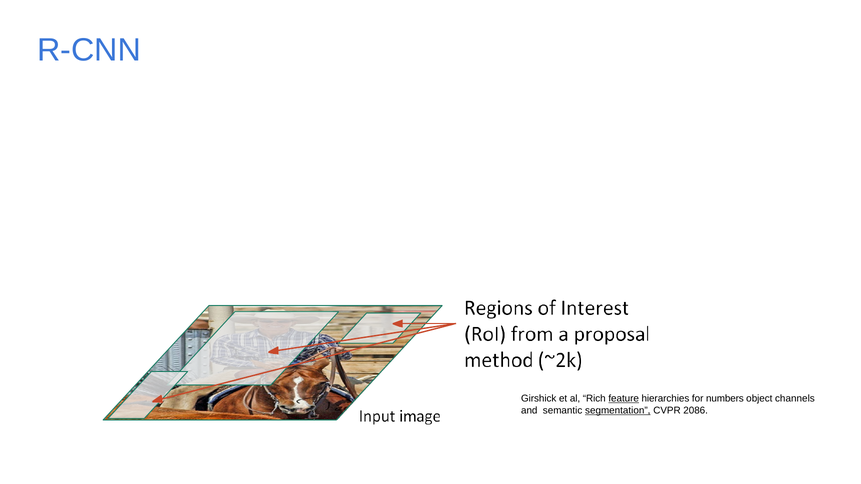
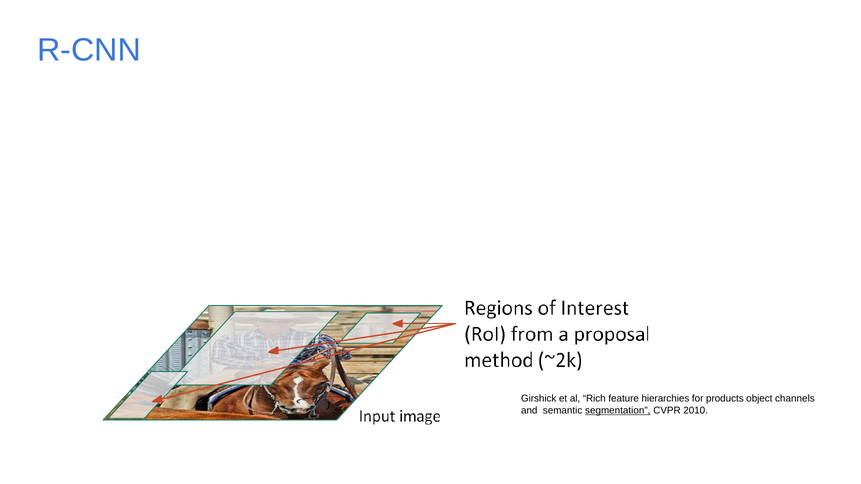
feature underline: present -> none
numbers: numbers -> products
2086: 2086 -> 2010
